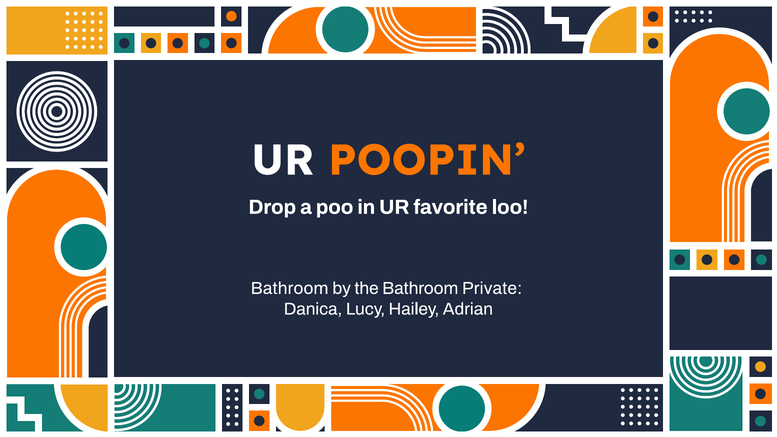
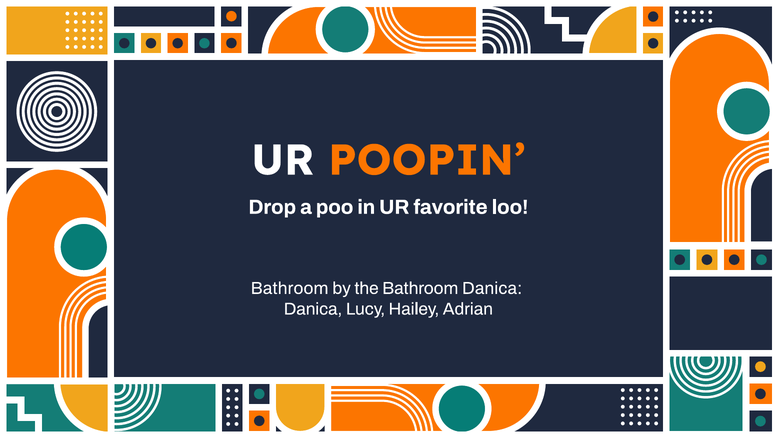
Bathroom Private: Private -> Danica
